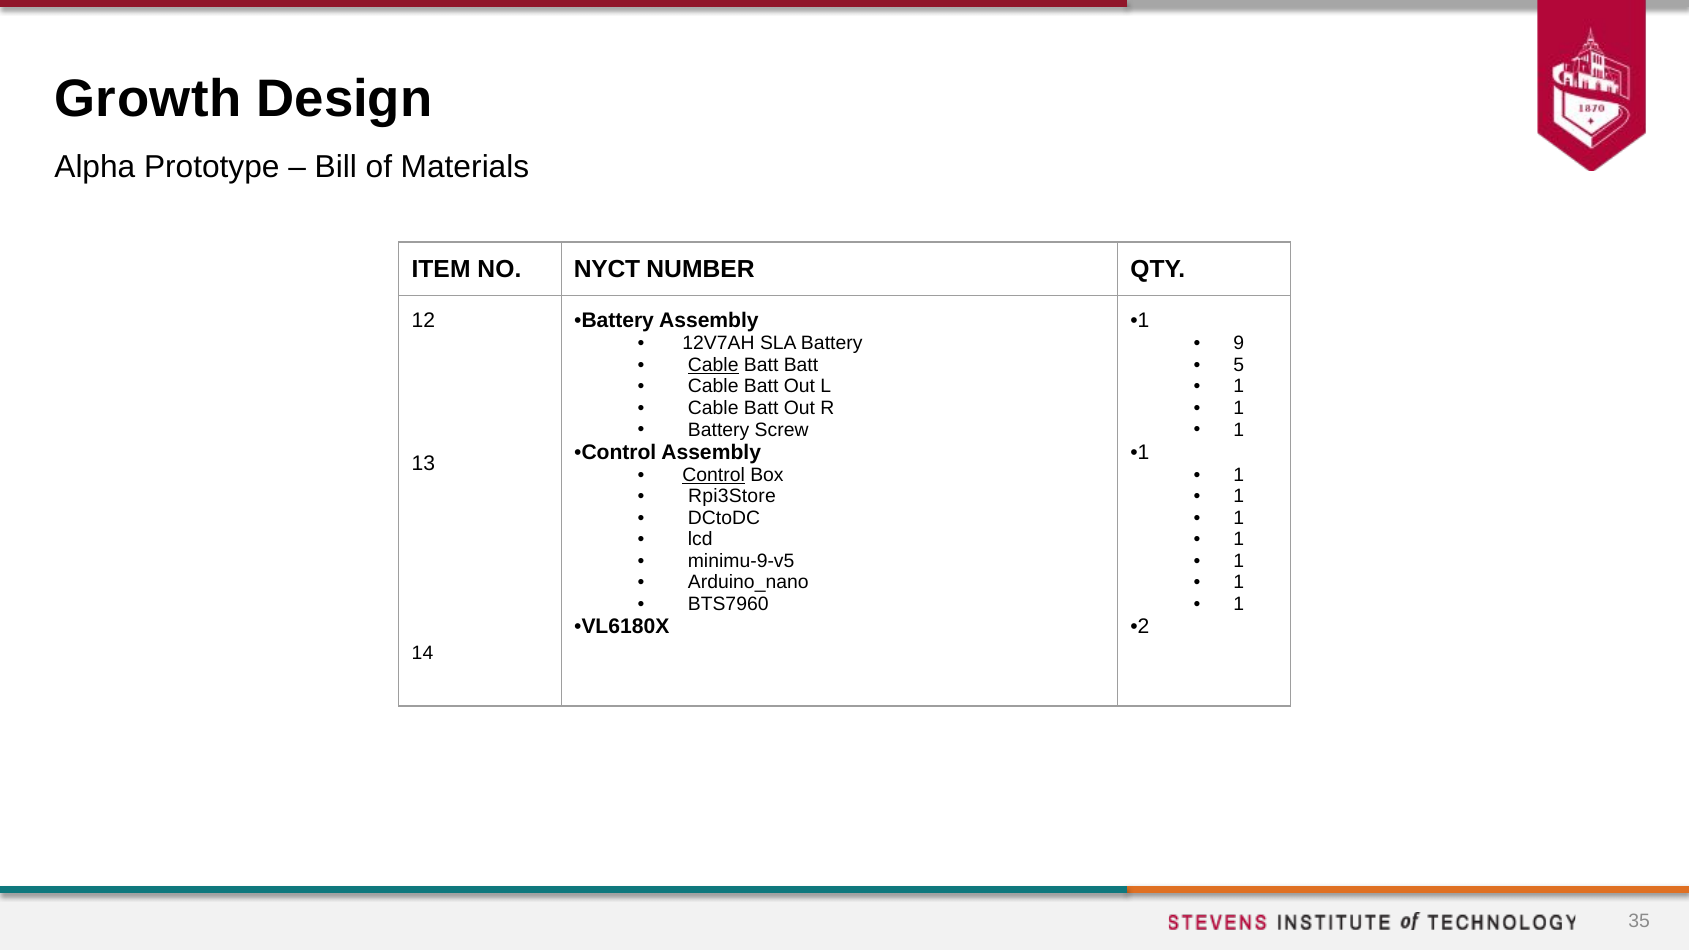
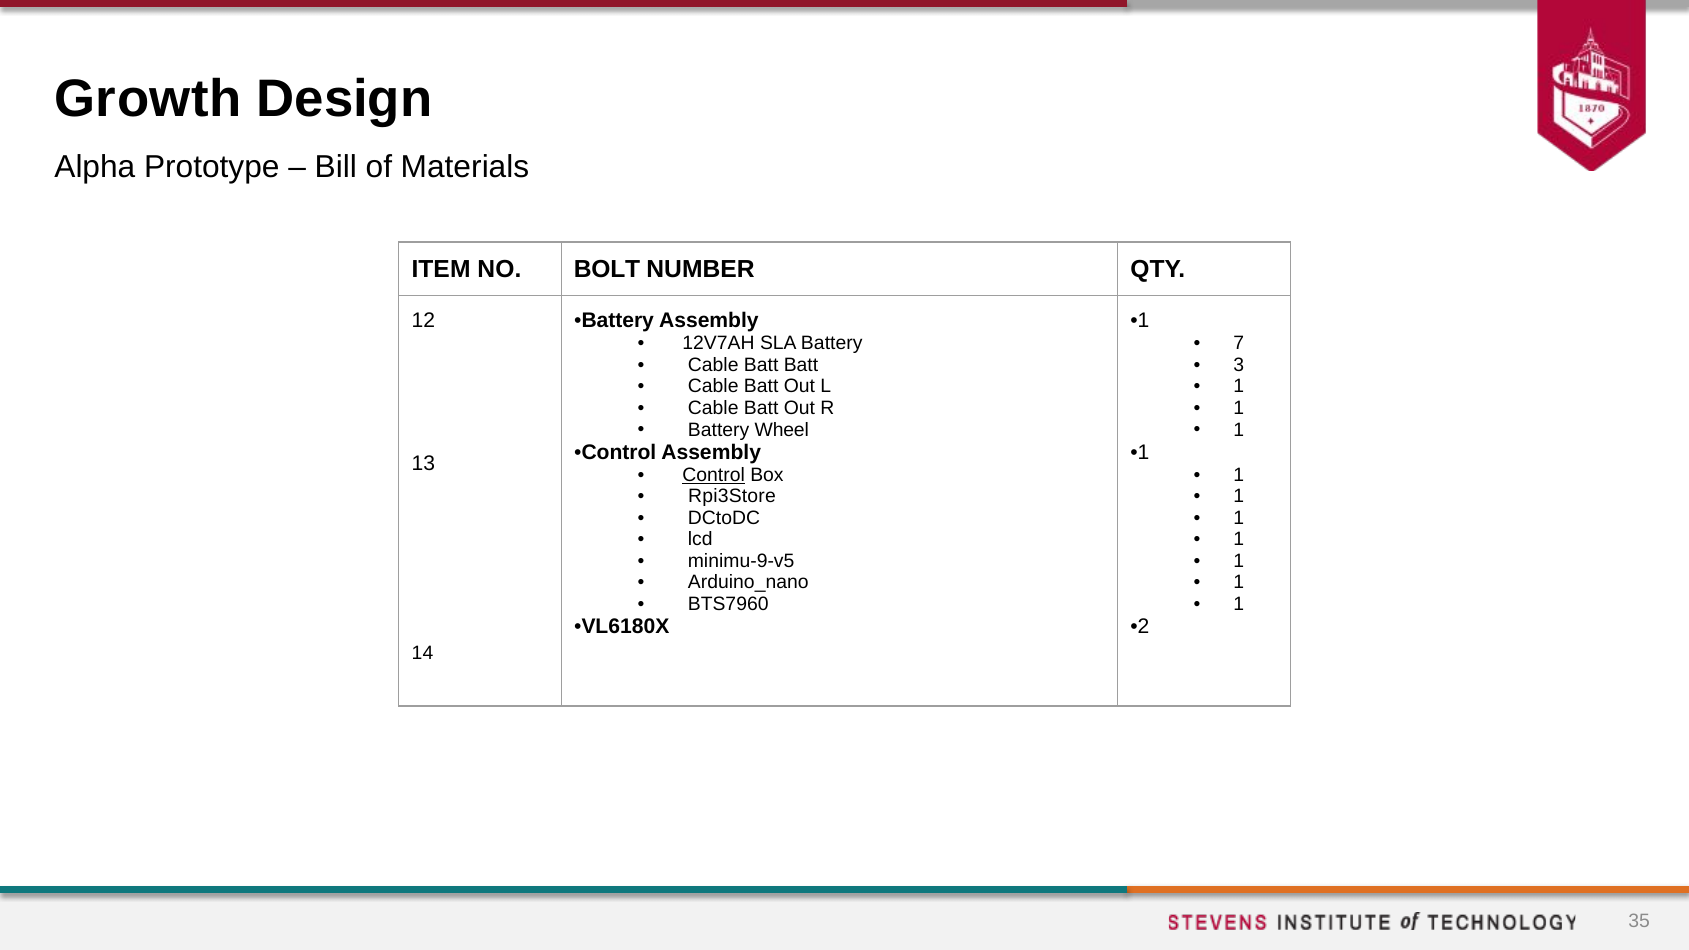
NYCT: NYCT -> BOLT
9: 9 -> 7
Cable at (713, 365) underline: present -> none
5: 5 -> 3
Screw: Screw -> Wheel
